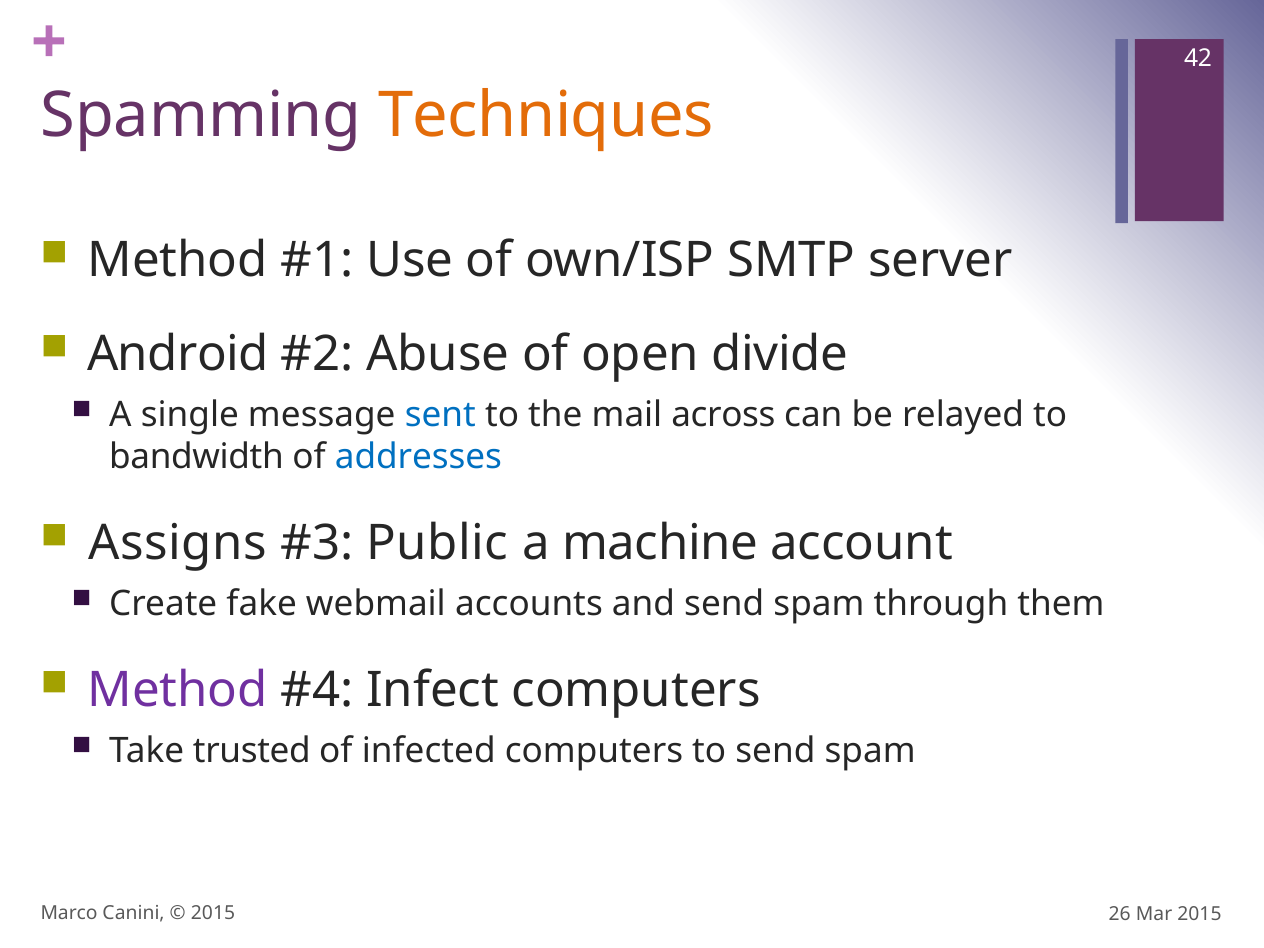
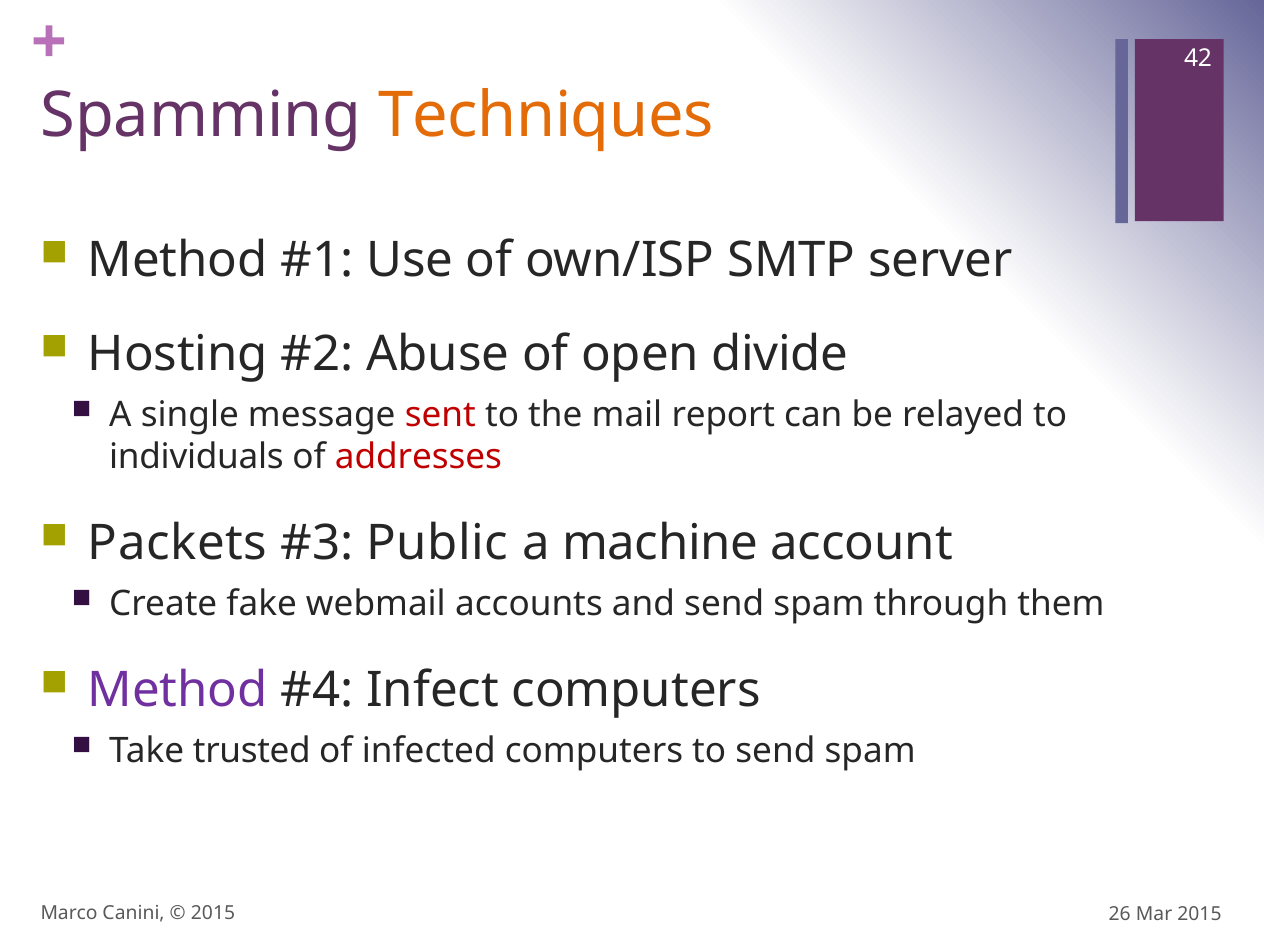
Android: Android -> Hosting
sent colour: blue -> red
across: across -> report
bandwidth: bandwidth -> individuals
addresses colour: blue -> red
Assigns: Assigns -> Packets
